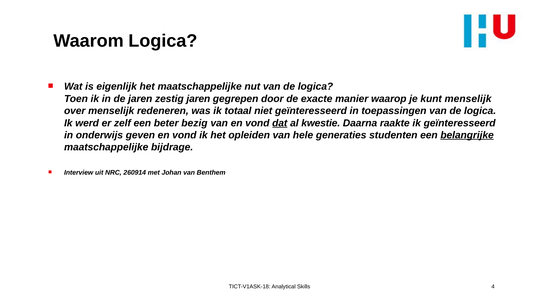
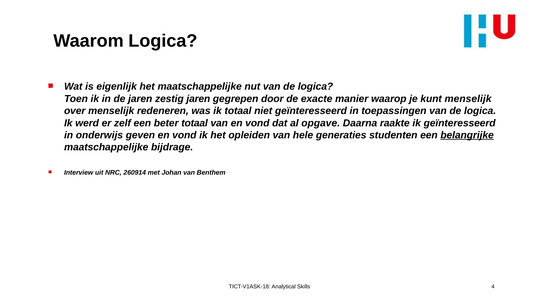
beter bezig: bezig -> totaal
dat underline: present -> none
kwestie: kwestie -> opgave
